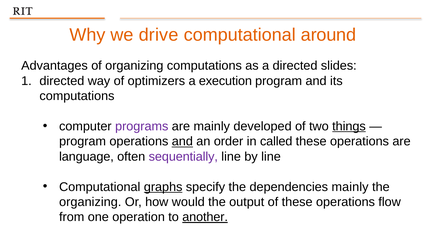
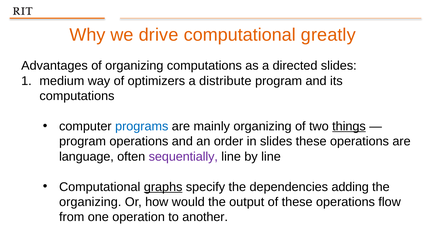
around: around -> greatly
directed at (62, 81): directed -> medium
execution: execution -> distribute
programs colour: purple -> blue
mainly developed: developed -> organizing
and at (182, 142) underline: present -> none
in called: called -> slides
dependencies mainly: mainly -> adding
another underline: present -> none
